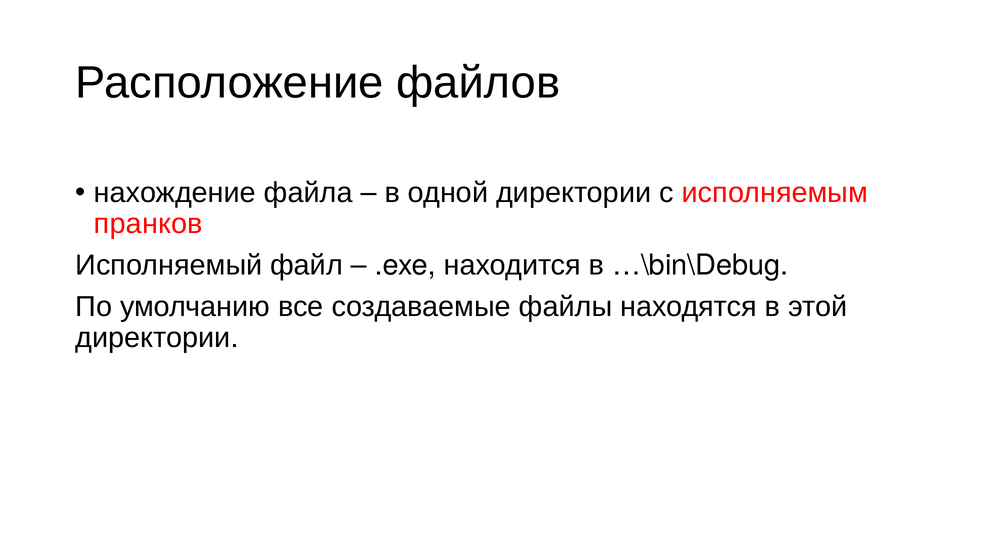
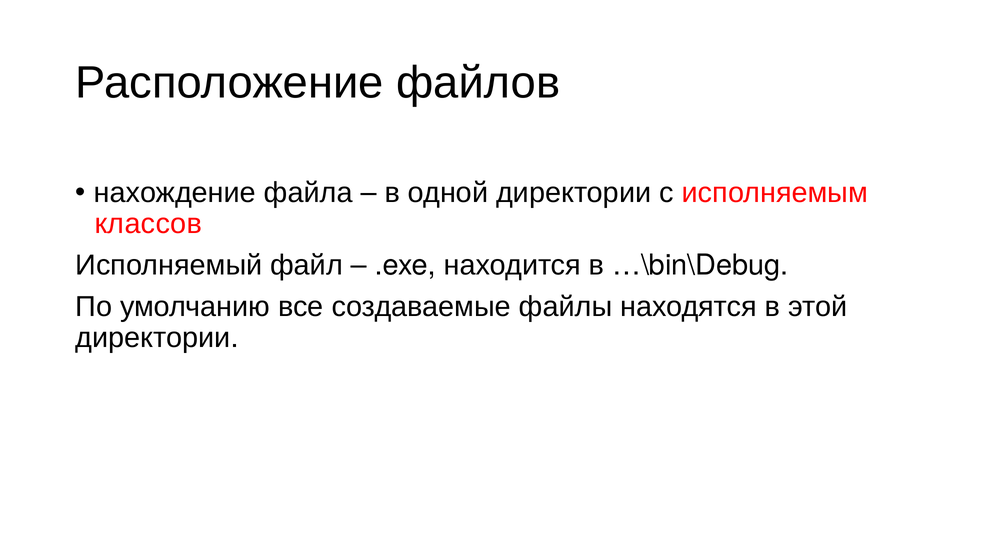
пранков: пранков -> классов
